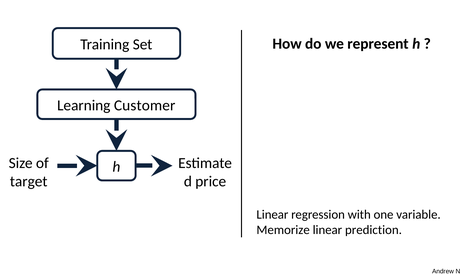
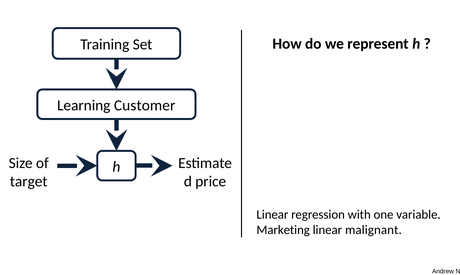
Memorize: Memorize -> Marketing
prediction: prediction -> malignant
